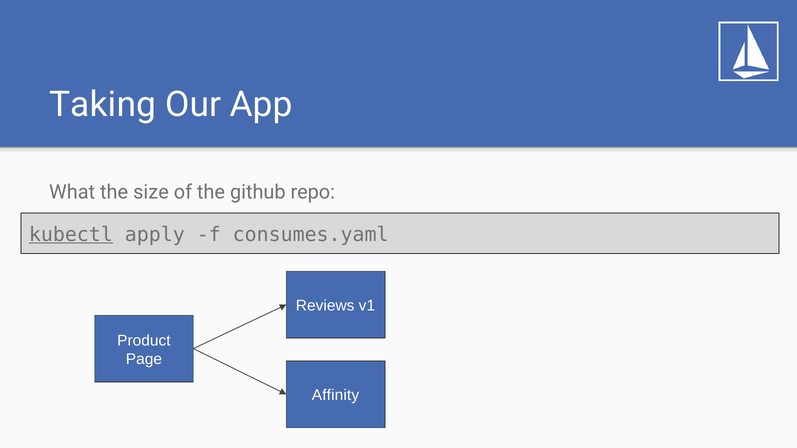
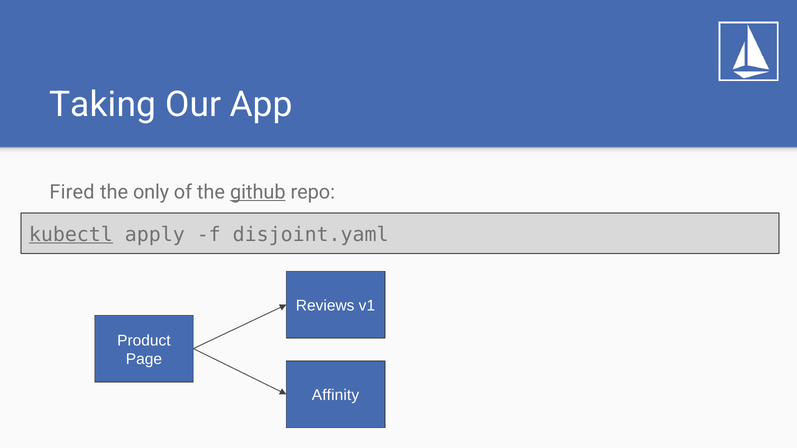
What: What -> Fired
size: size -> only
github underline: none -> present
consumes.yaml: consumes.yaml -> disjoint.yaml
